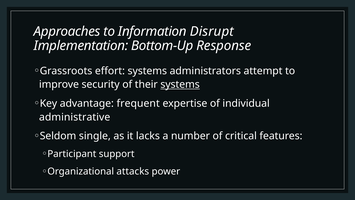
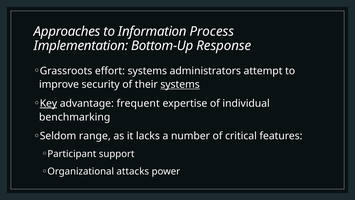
Disrupt: Disrupt -> Process
Key underline: none -> present
administrative: administrative -> benchmarking
single: single -> range
